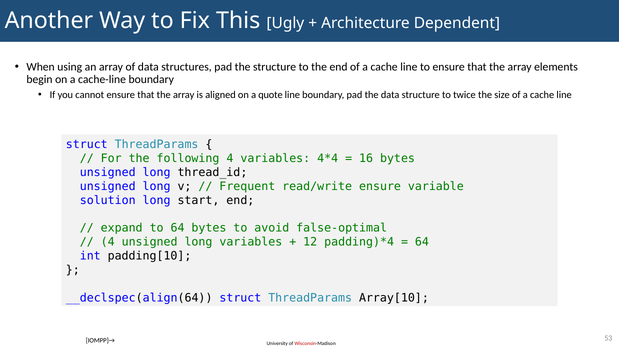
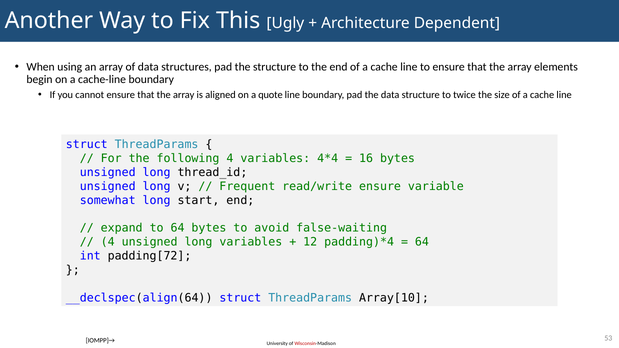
solution: solution -> somewhat
false-optimal: false-optimal -> false-waiting
padding[10: padding[10 -> padding[72
